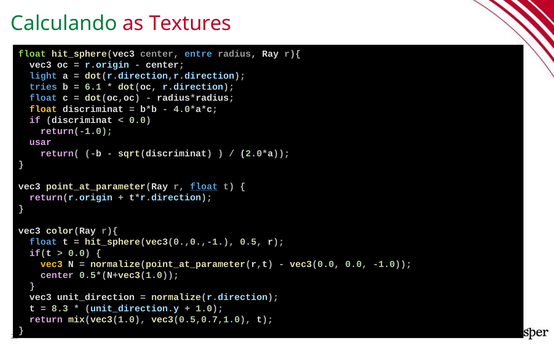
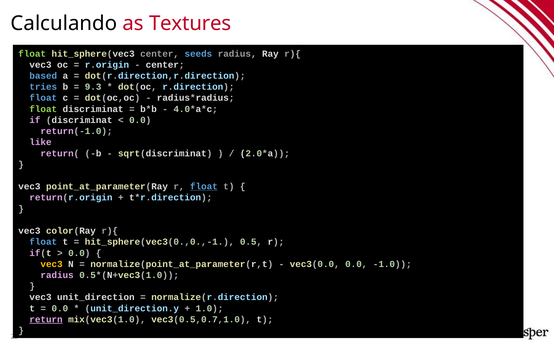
Calculando colour: green -> black
entre: entre -> seeds
light: light -> based
6.1: 6.1 -> 9.3
float at (43, 109) colour: yellow -> light green
usar: usar -> like
center at (57, 275): center -> radius
8.3 at (60, 309): 8.3 -> 0.0
return underline: none -> present
